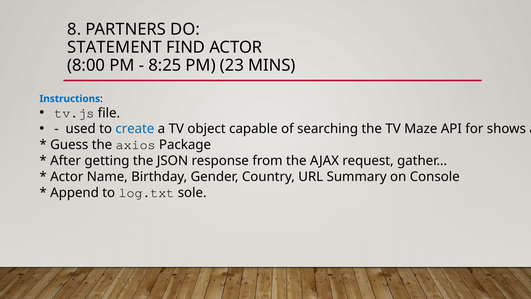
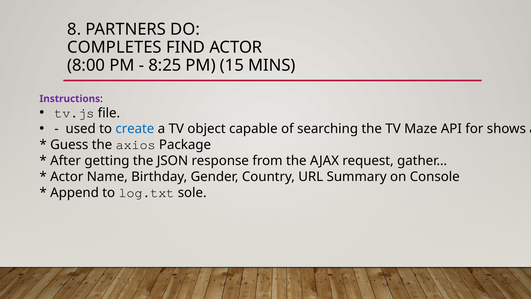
STATEMENT: STATEMENT -> COMPLETES
23: 23 -> 15
Instructions colour: blue -> purple
